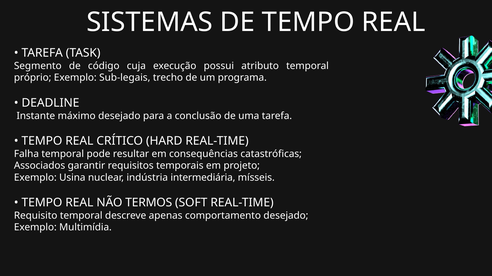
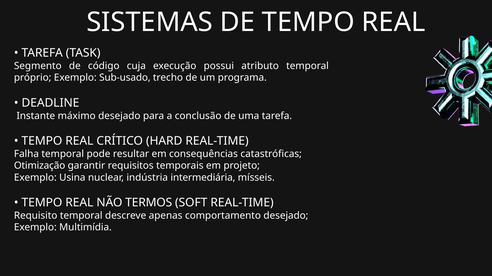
Sub-legais: Sub-legais -> Sub-usado
Associados: Associados -> Otimização
